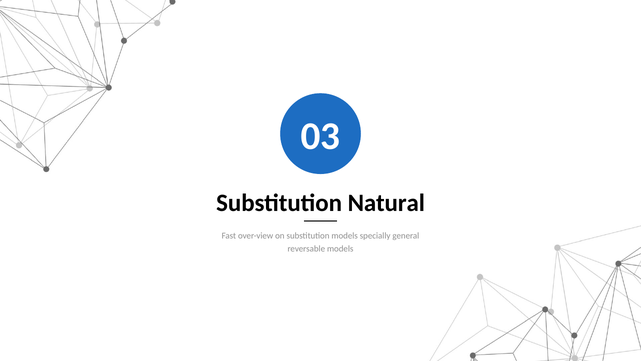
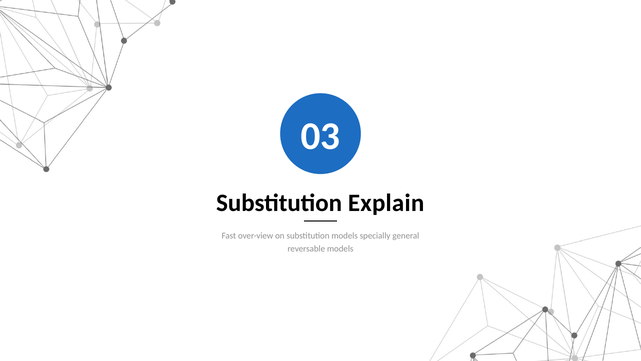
Natural: Natural -> Explain
